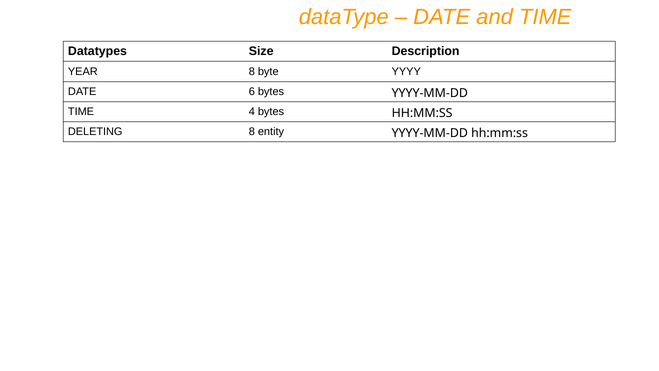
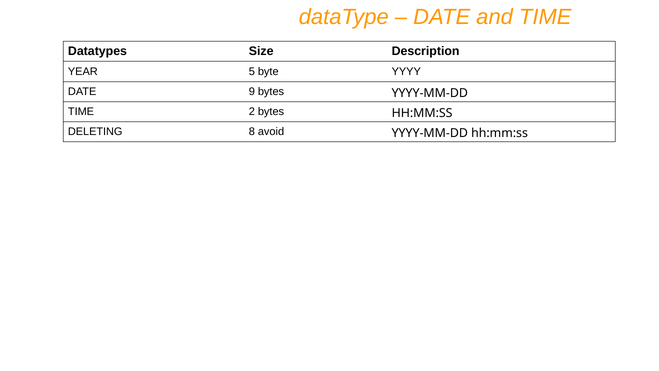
YEAR 8: 8 -> 5
6: 6 -> 9
4: 4 -> 2
entity: entity -> avoid
